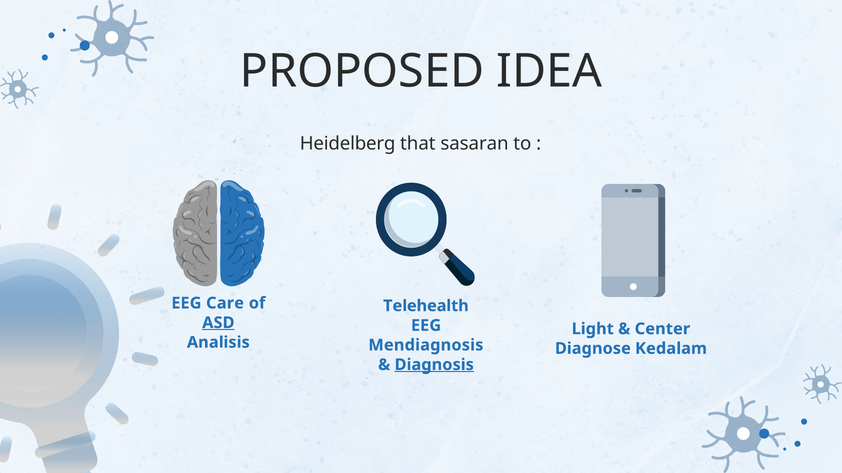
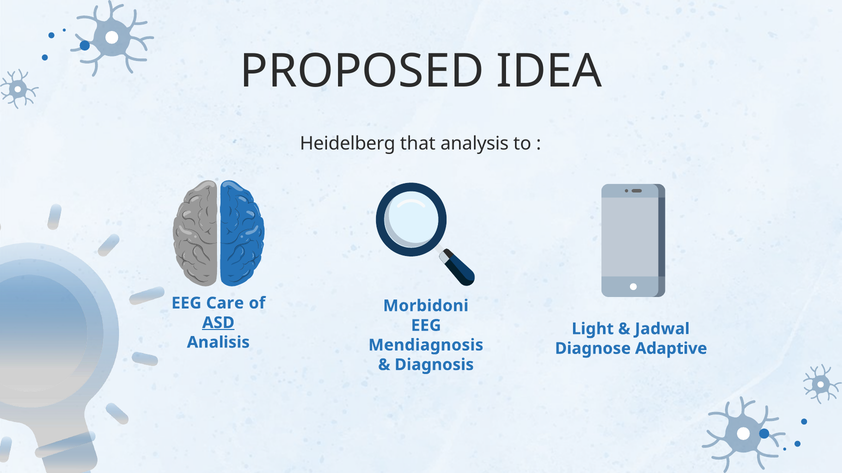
sasaran: sasaran -> analysis
Telehealth: Telehealth -> Morbidoni
Center: Center -> Jadwal
Kedalam: Kedalam -> Adaptive
Diagnosis underline: present -> none
